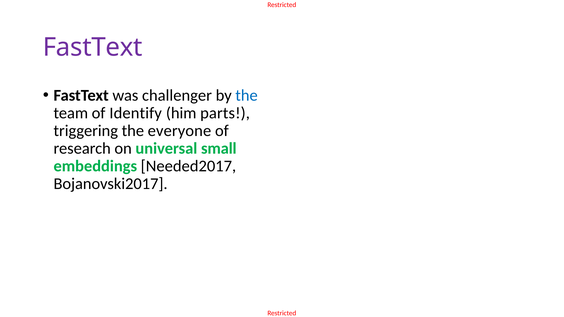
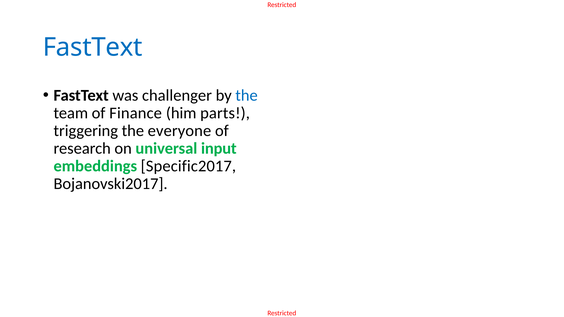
FastText at (93, 47) colour: purple -> blue
Identify: Identify -> Finance
small: small -> input
Needed2017: Needed2017 -> Specific2017
